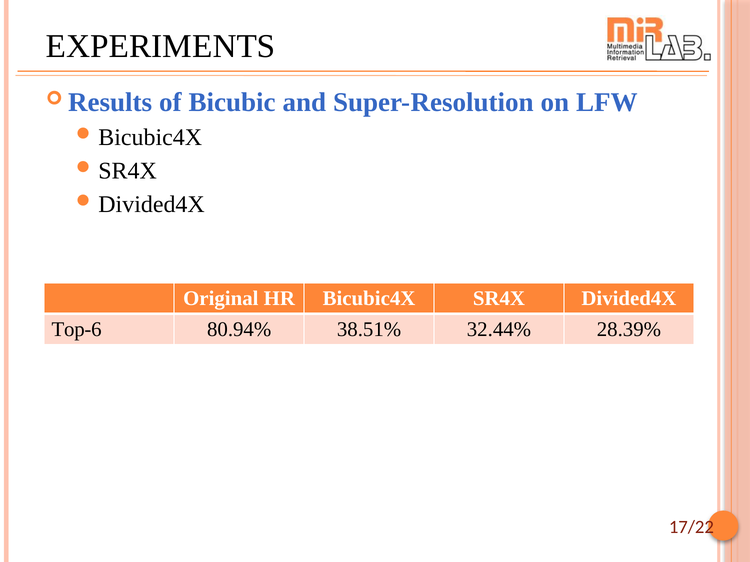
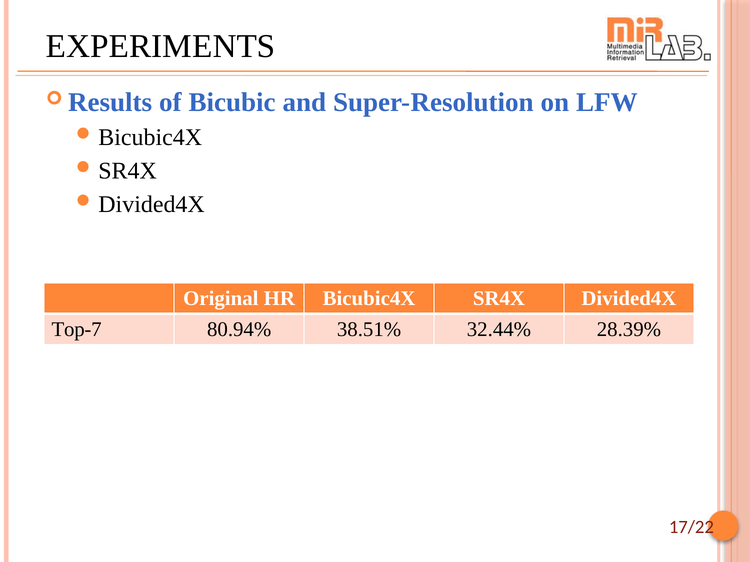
Top-6: Top-6 -> Top-7
